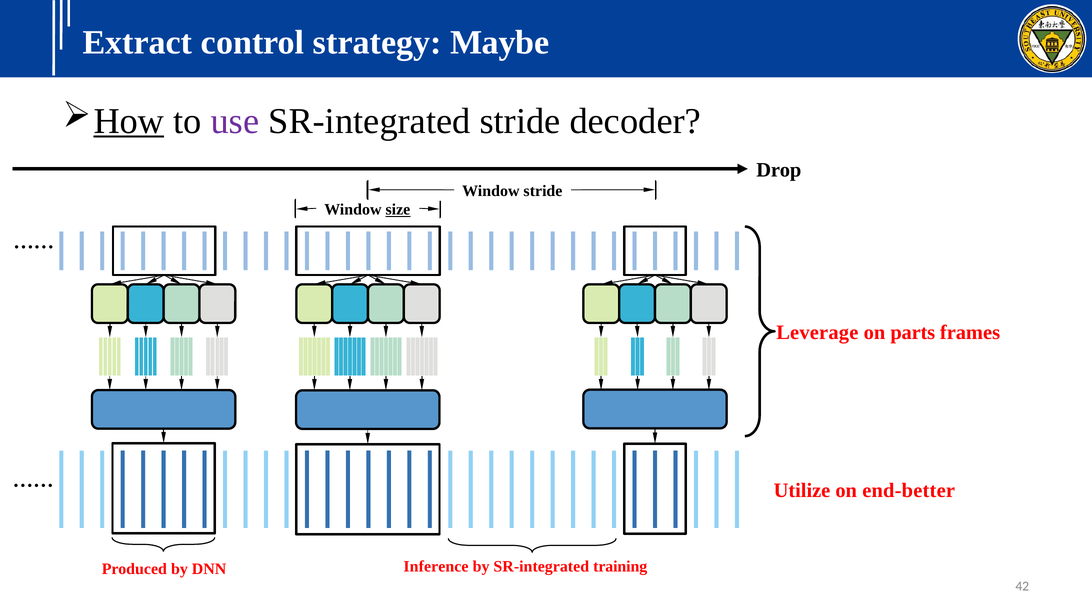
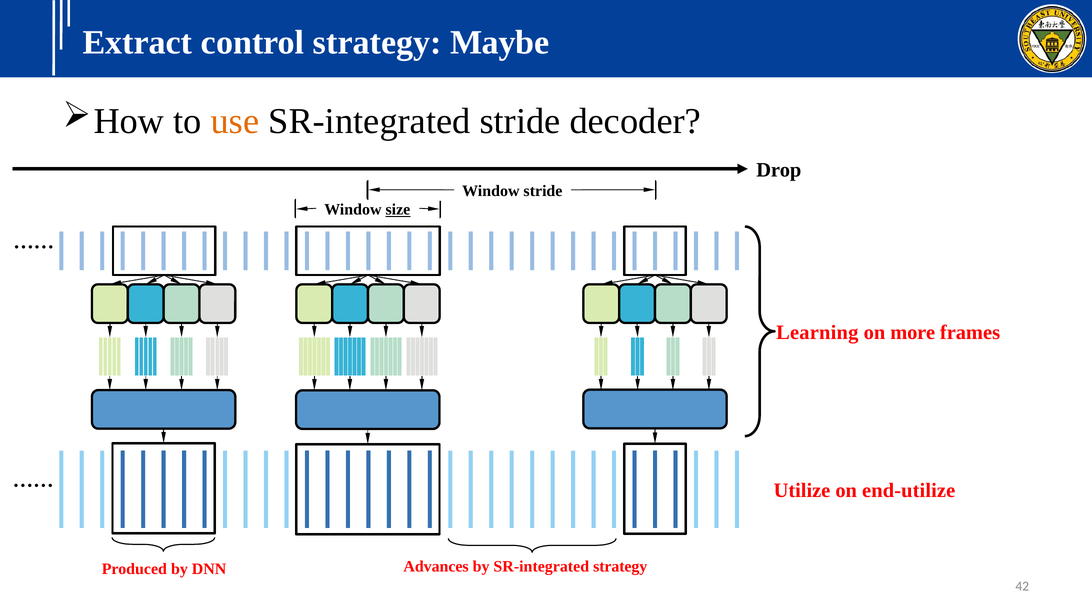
How underline: present -> none
use colour: purple -> orange
Leverage: Leverage -> Learning
parts: parts -> more
end-better: end-better -> end-utilize
Inference: Inference -> Advances
SR-integrated training: training -> strategy
